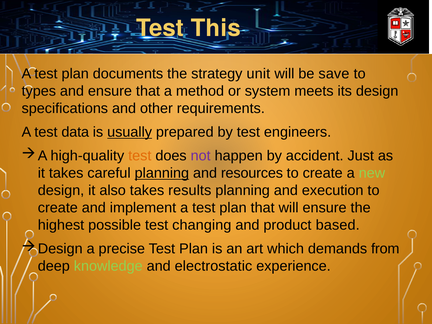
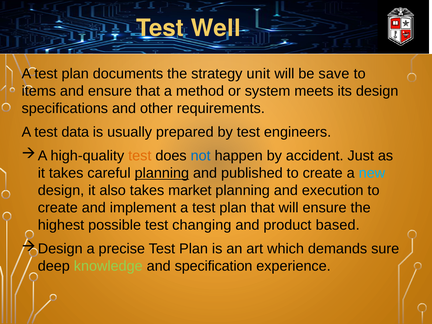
This: This -> Well
types: types -> items
usually underline: present -> none
not colour: purple -> blue
resources: resources -> published
new colour: light green -> light blue
results: results -> market
from: from -> sure
electrostatic: electrostatic -> specification
